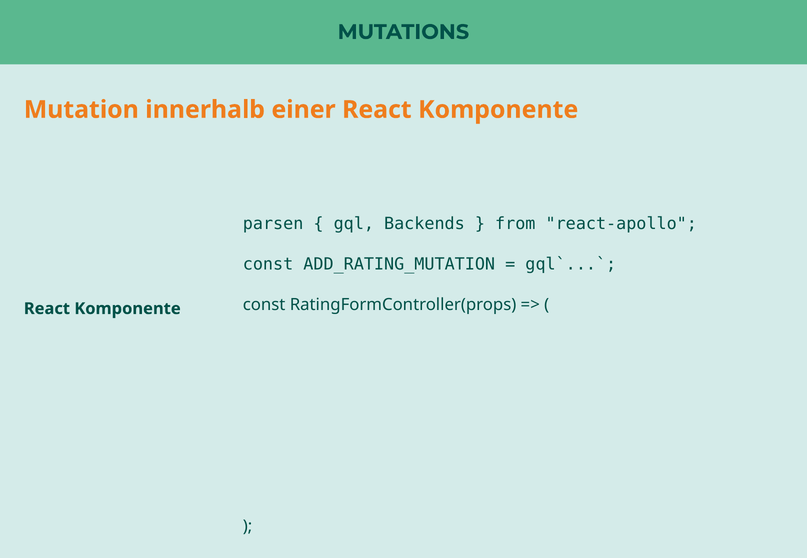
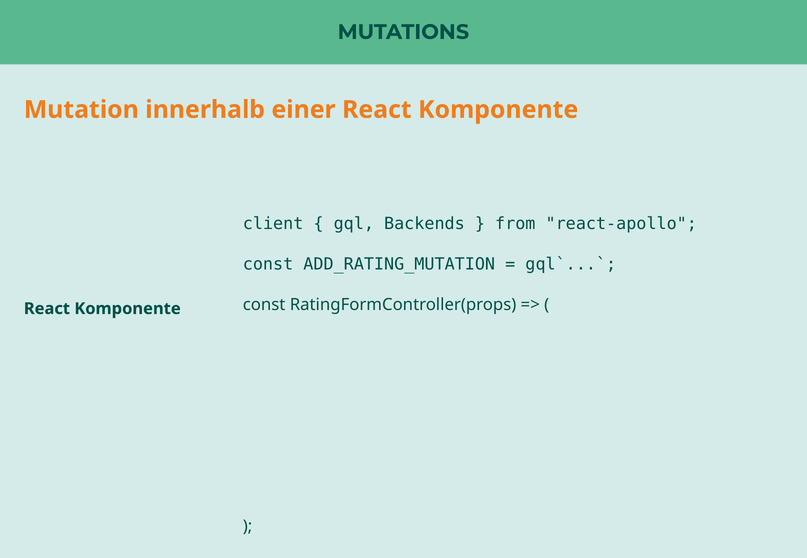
parsen: parsen -> client
